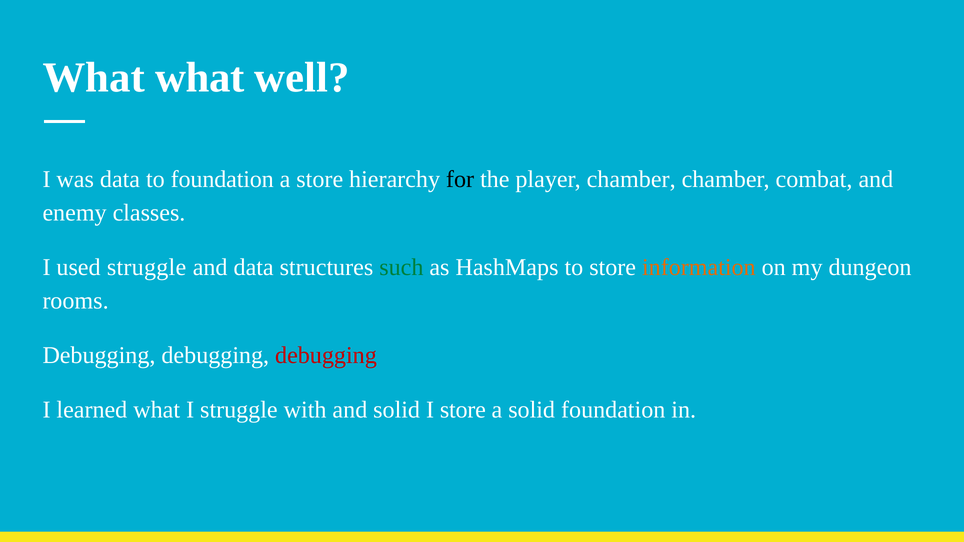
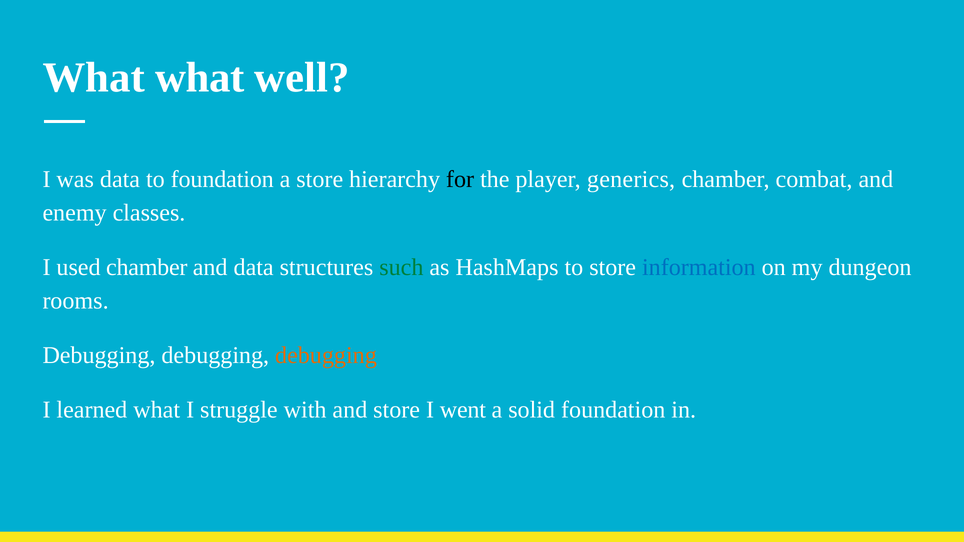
player chamber: chamber -> generics
used struggle: struggle -> chamber
information colour: orange -> blue
debugging at (326, 355) colour: red -> orange
and solid: solid -> store
I store: store -> went
